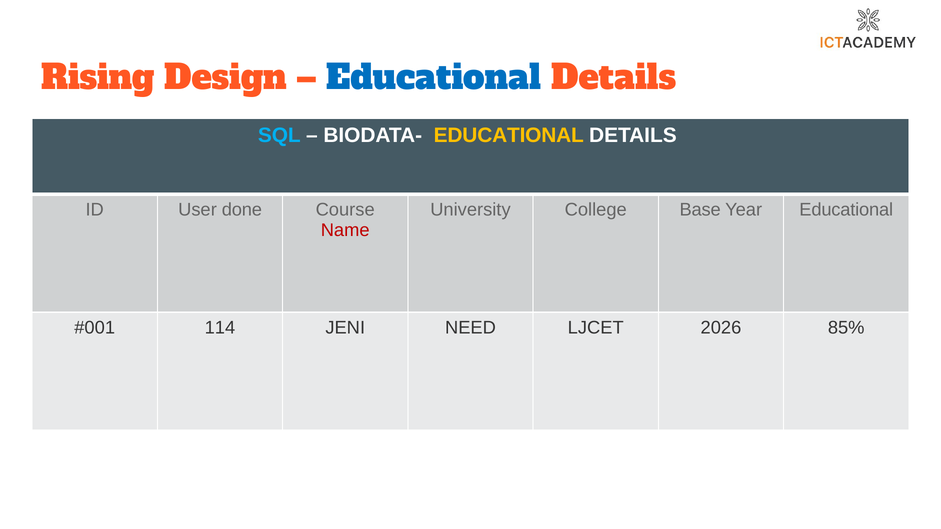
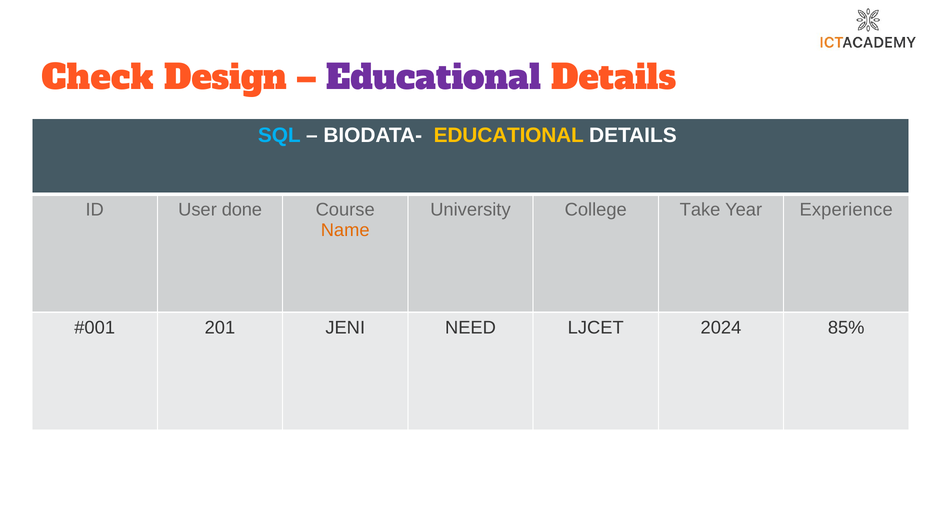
Rising: Rising -> Check
Educational at (434, 78) colour: blue -> purple
Base: Base -> Take
Year Educational: Educational -> Experience
Name colour: red -> orange
114: 114 -> 201
2026: 2026 -> 2024
